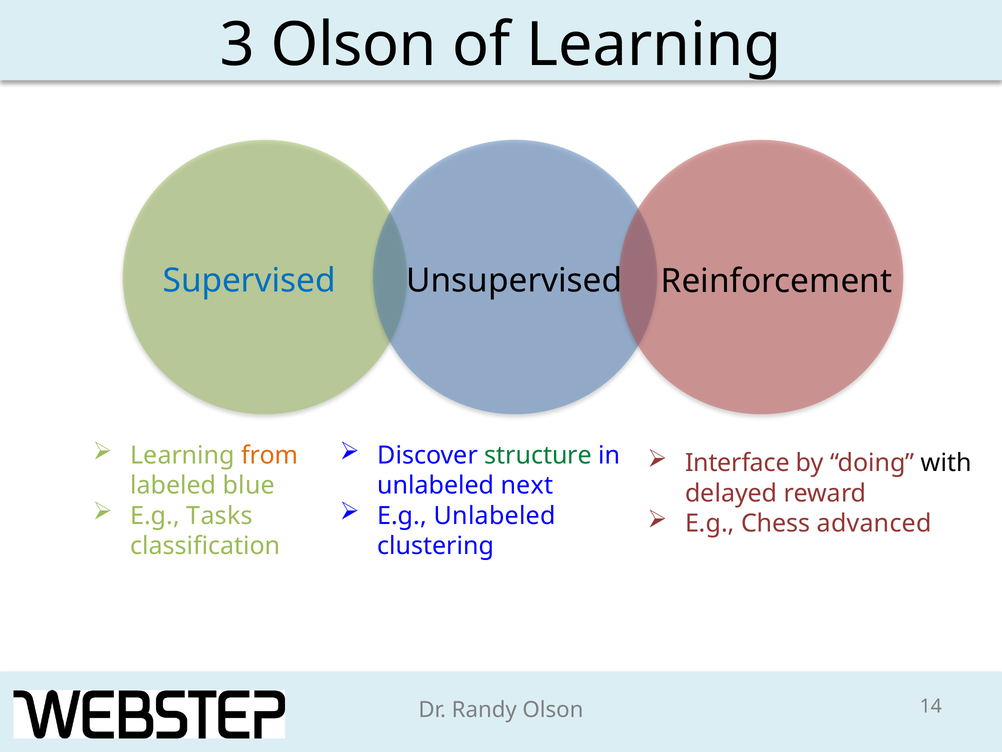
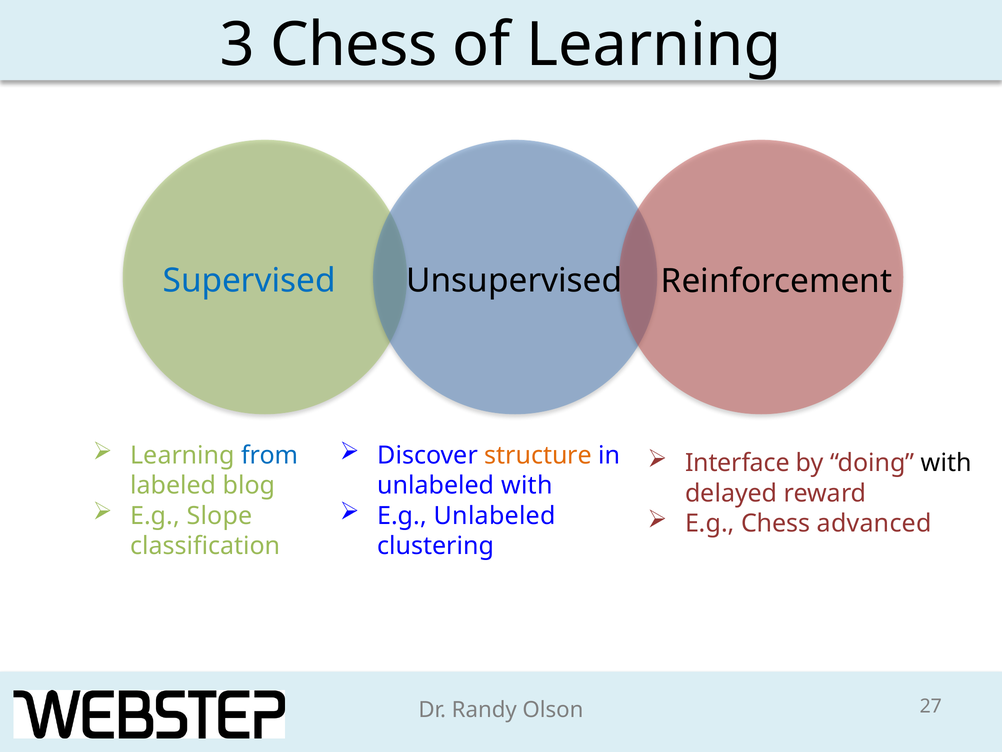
3 Olson: Olson -> Chess
from colour: orange -> blue
structure colour: green -> orange
blue: blue -> blog
unlabeled next: next -> with
Tasks: Tasks -> Slope
14: 14 -> 27
